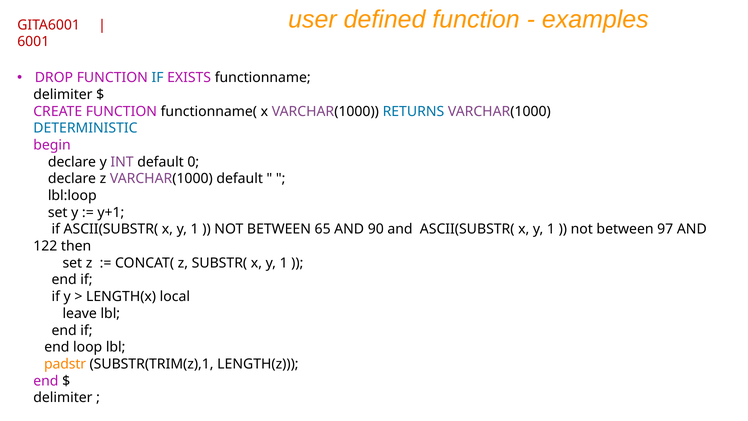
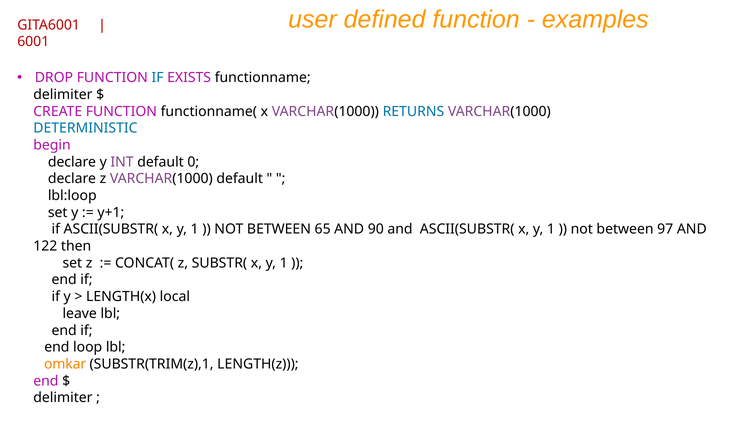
padstr: padstr -> omkar
